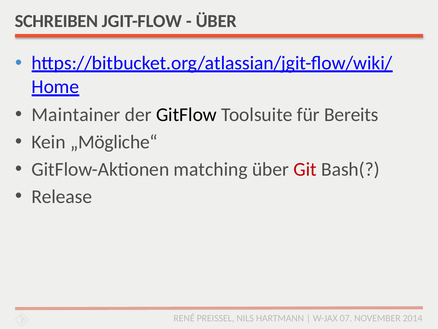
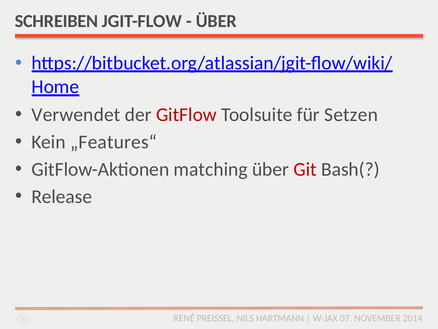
Maintainer: Maintainer -> Verwendet
GitFlow colour: black -> red
Bereits: Bereits -> Setzen
„Mögliche“: „Mögliche“ -> „Features“
